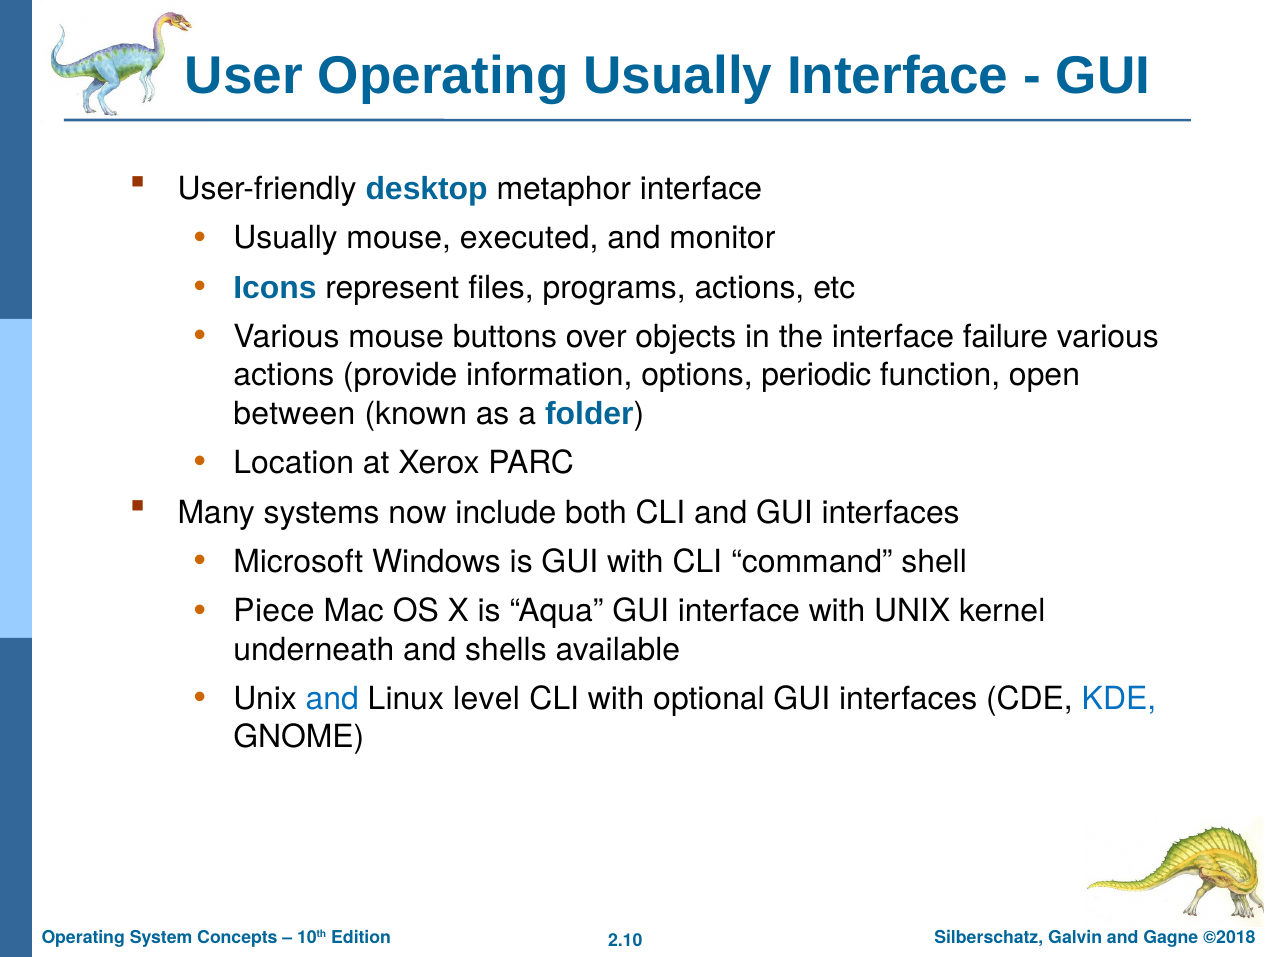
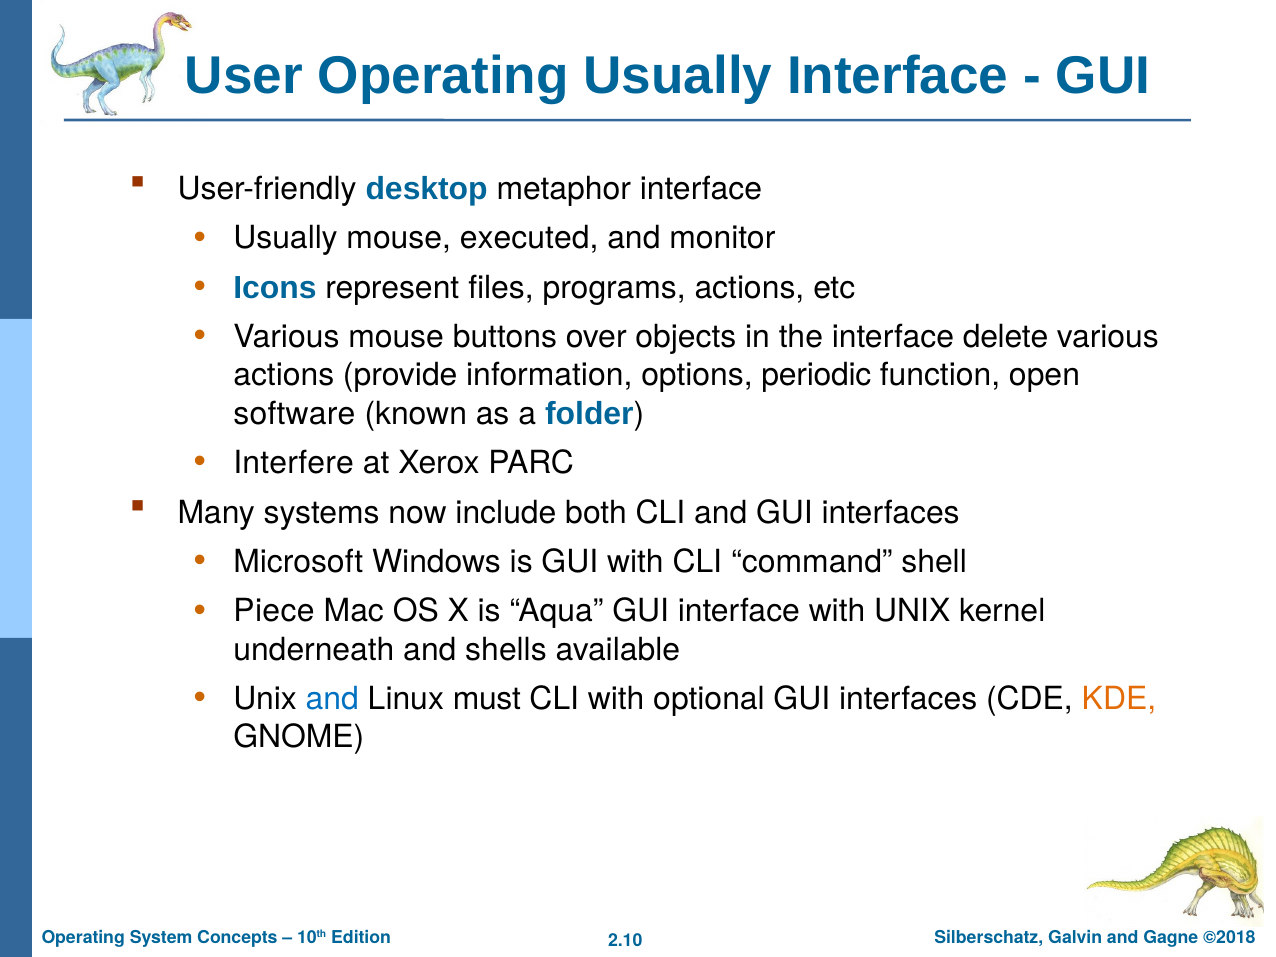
failure: failure -> delete
between: between -> software
Location: Location -> Interfere
level: level -> must
KDE colour: blue -> orange
